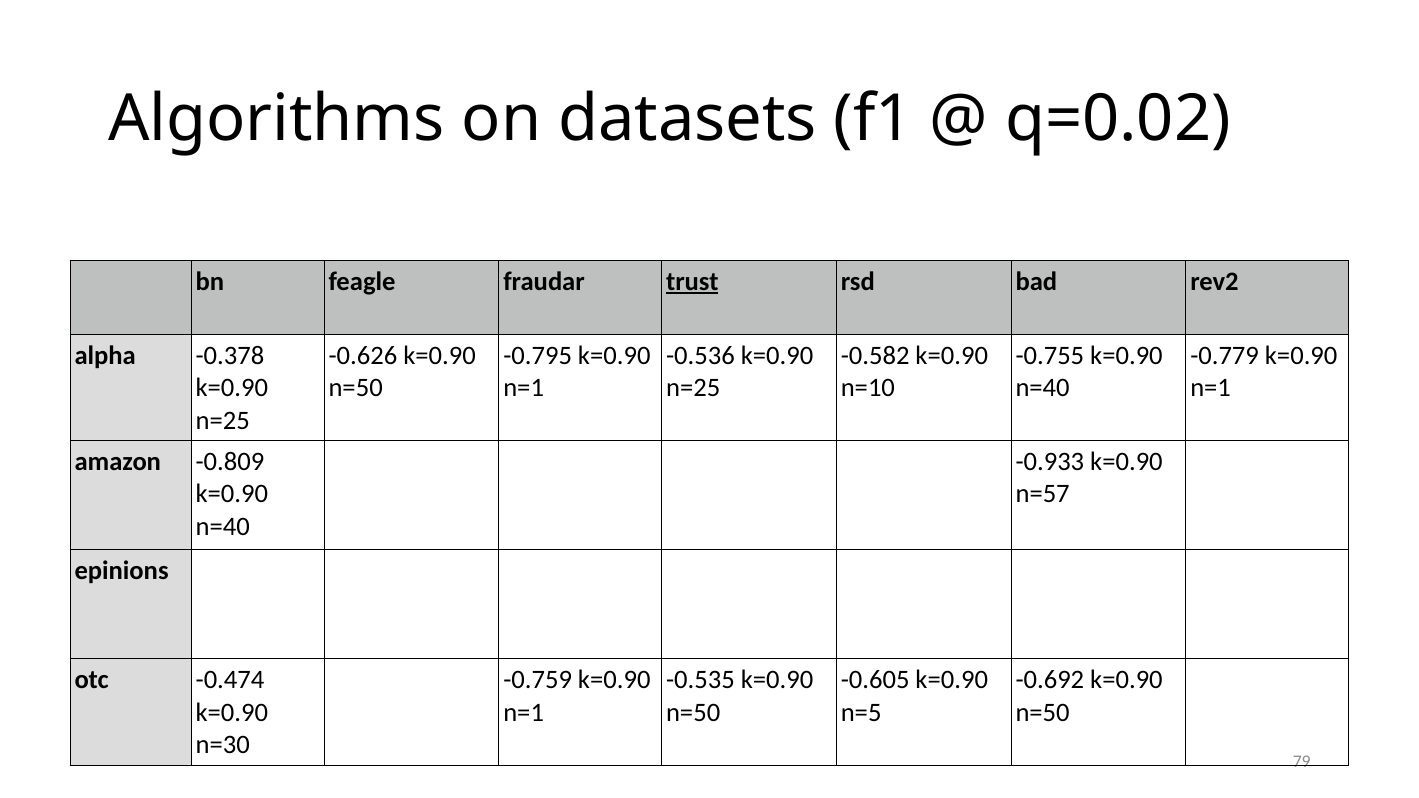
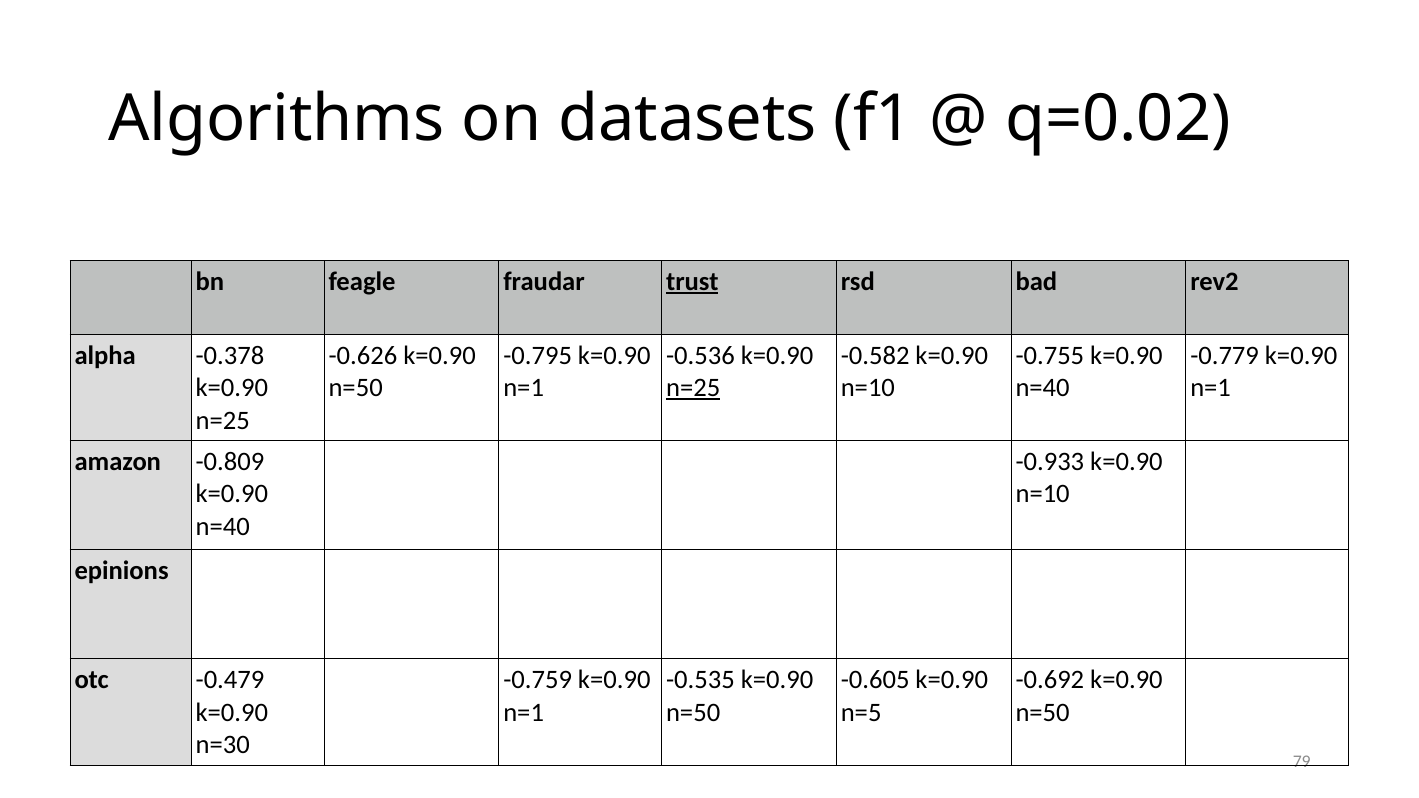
n=25 at (693, 388) underline: none -> present
n=57 at (1043, 494): n=57 -> n=10
-0.474: -0.474 -> -0.479
